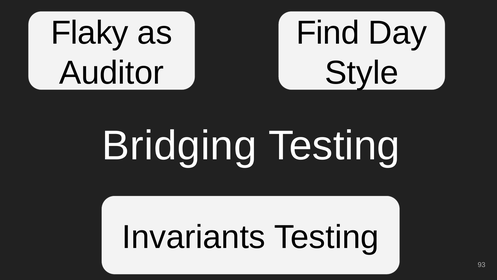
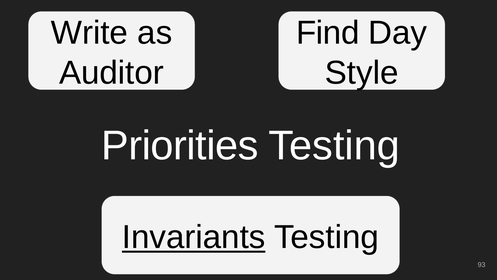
Flaky: Flaky -> Write
Bridging: Bridging -> Priorities
Invariants underline: none -> present
